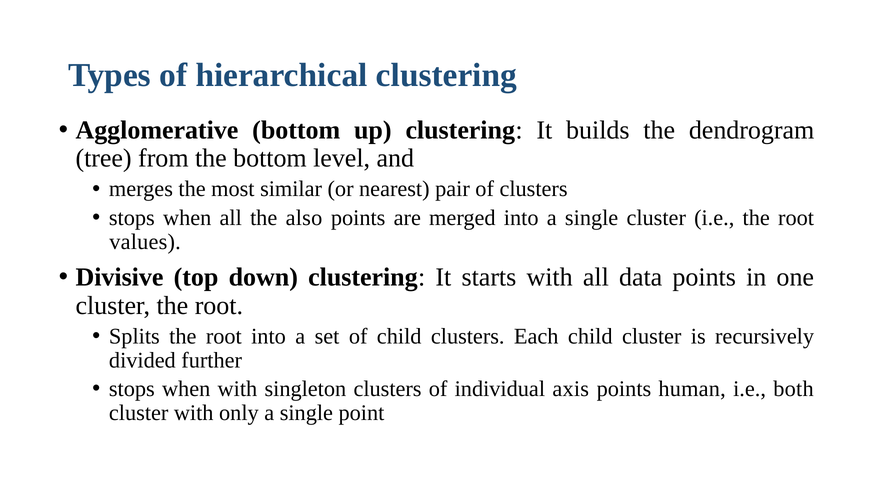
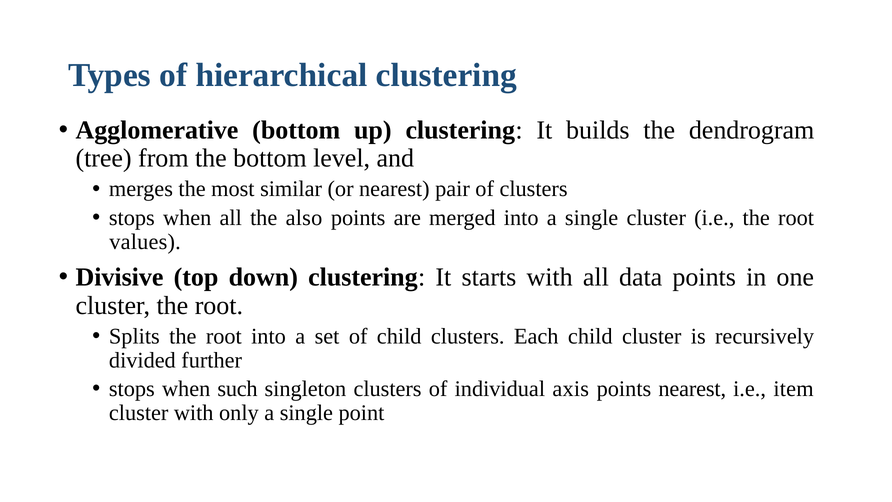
when with: with -> such
points human: human -> nearest
both: both -> item
